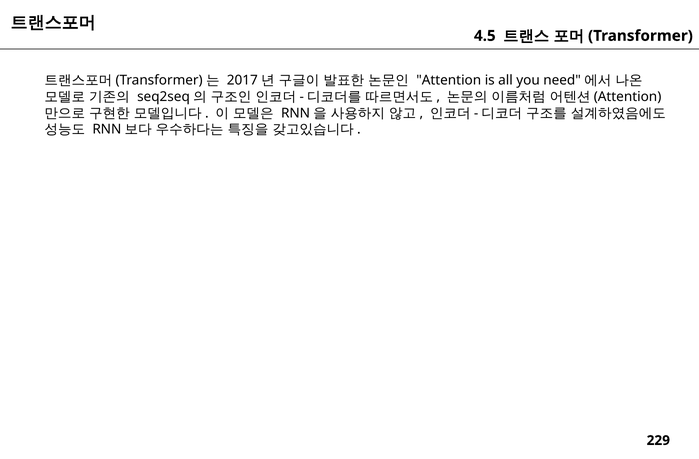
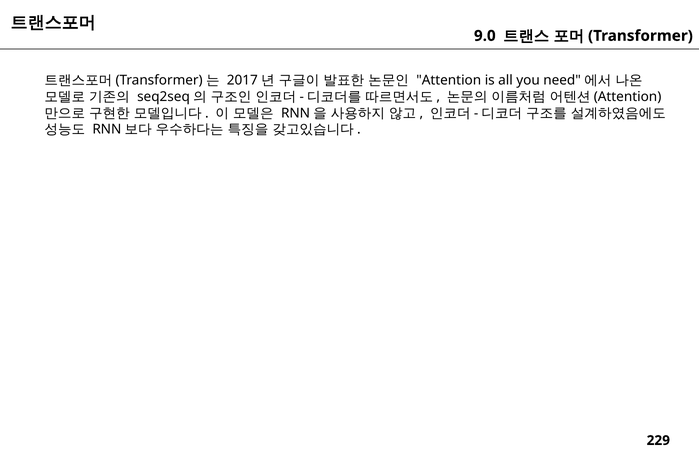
4.5: 4.5 -> 9.0
